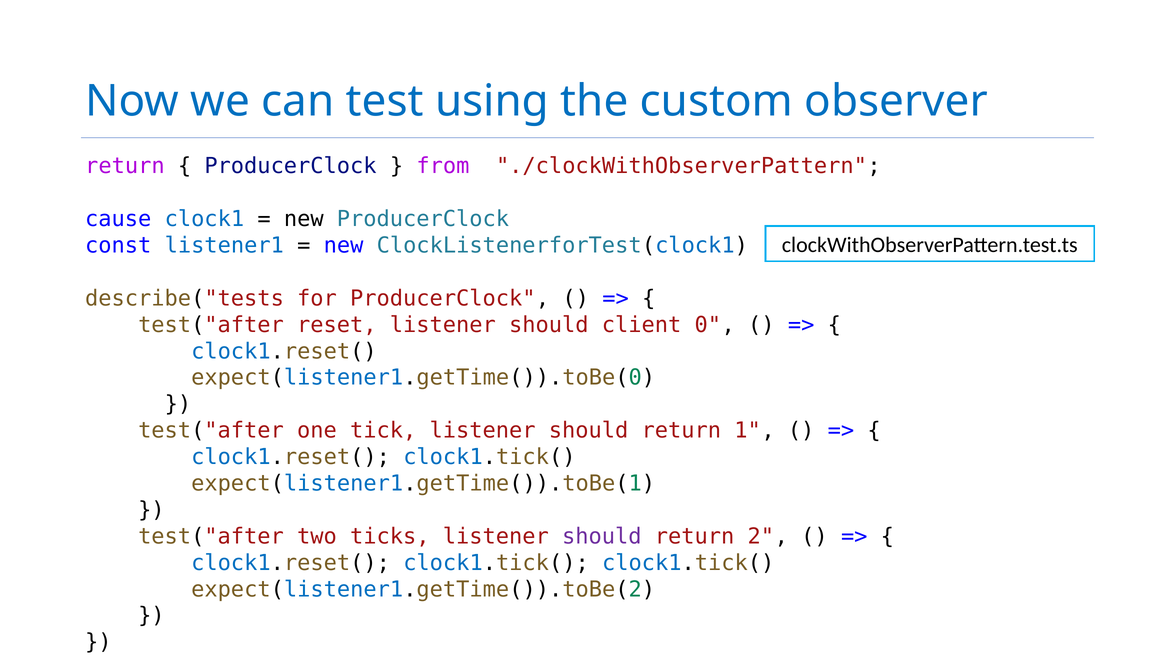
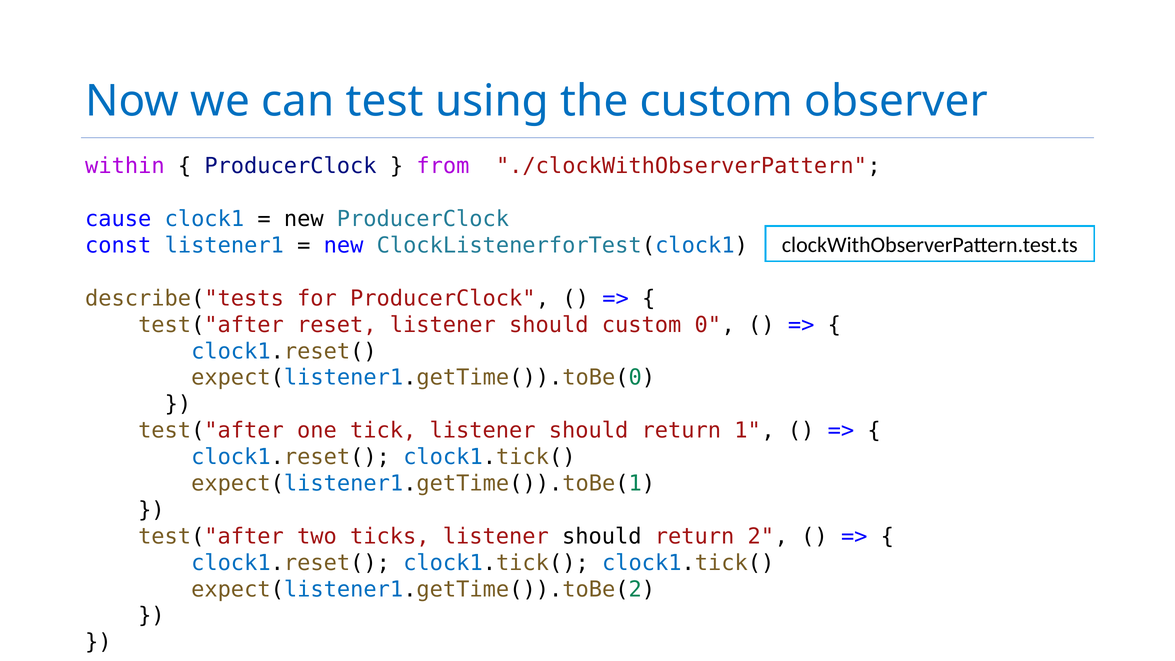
return at (125, 166): return -> within
should client: client -> custom
should at (602, 536) colour: purple -> black
